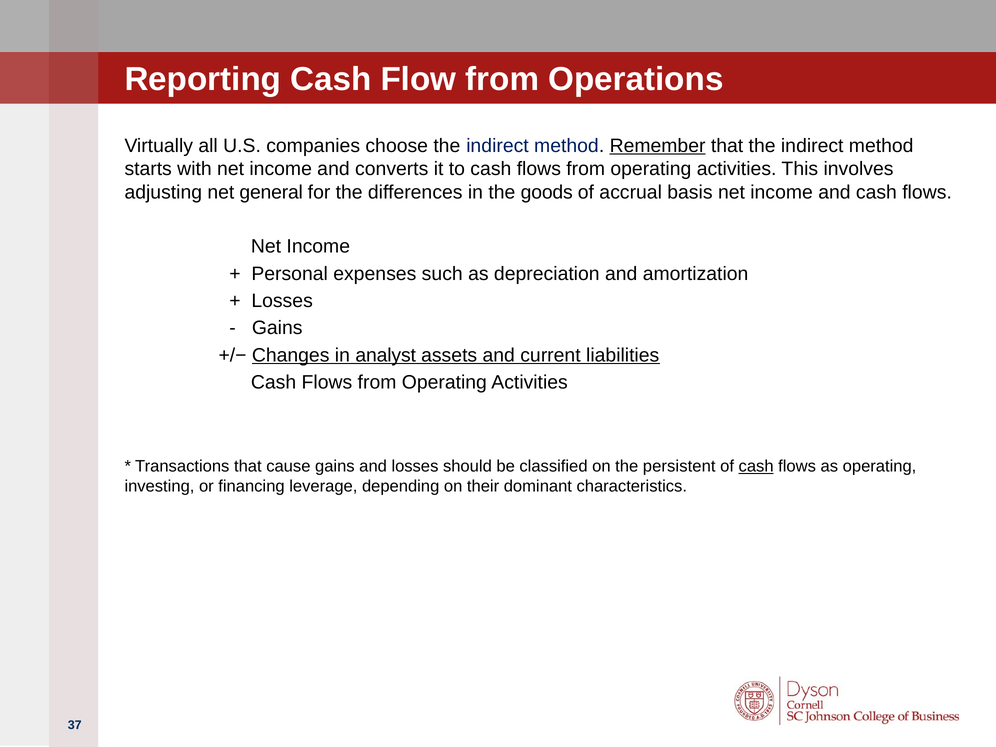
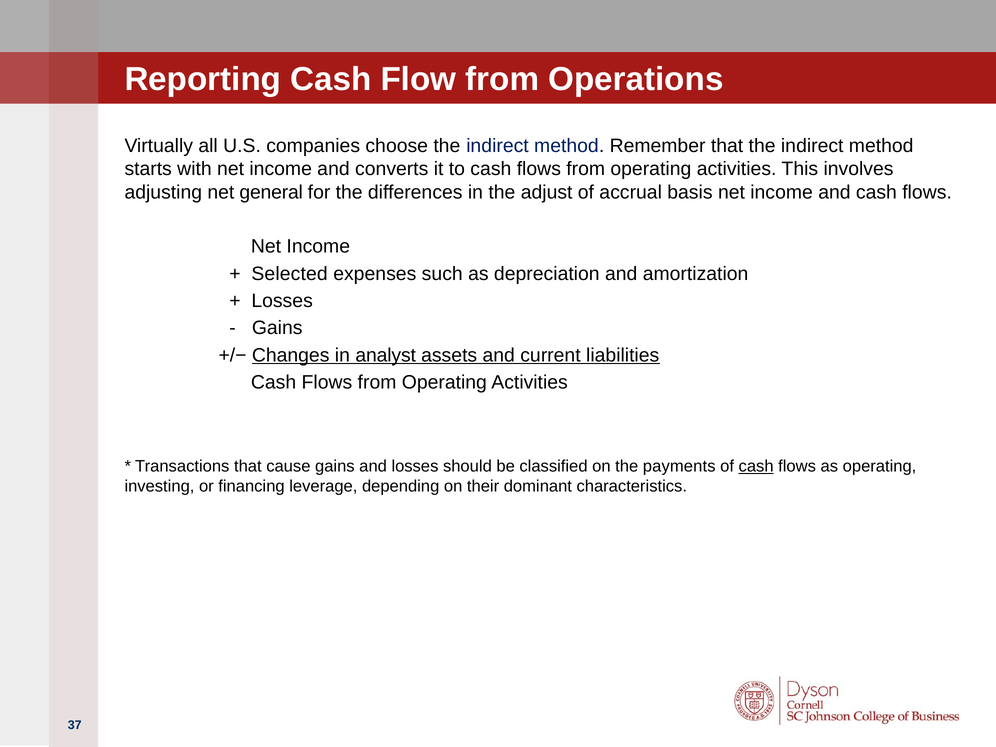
Remember underline: present -> none
goods: goods -> adjust
Personal: Personal -> Selected
persistent: persistent -> payments
